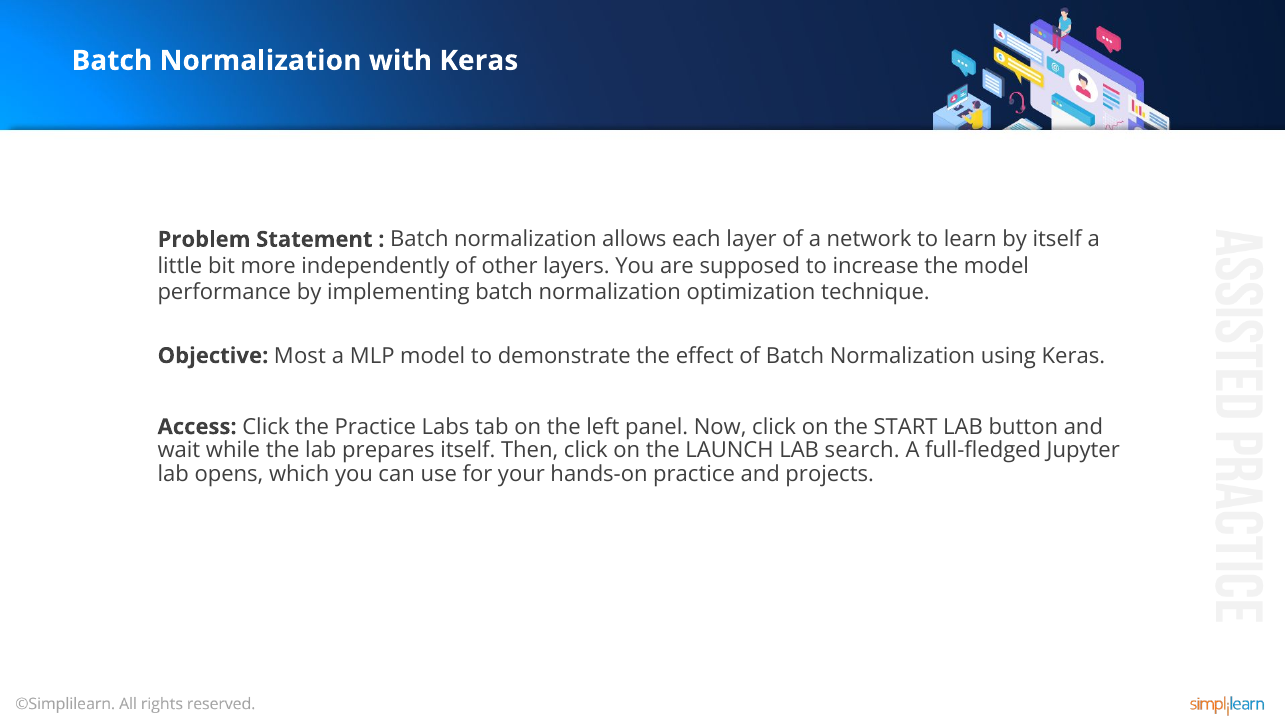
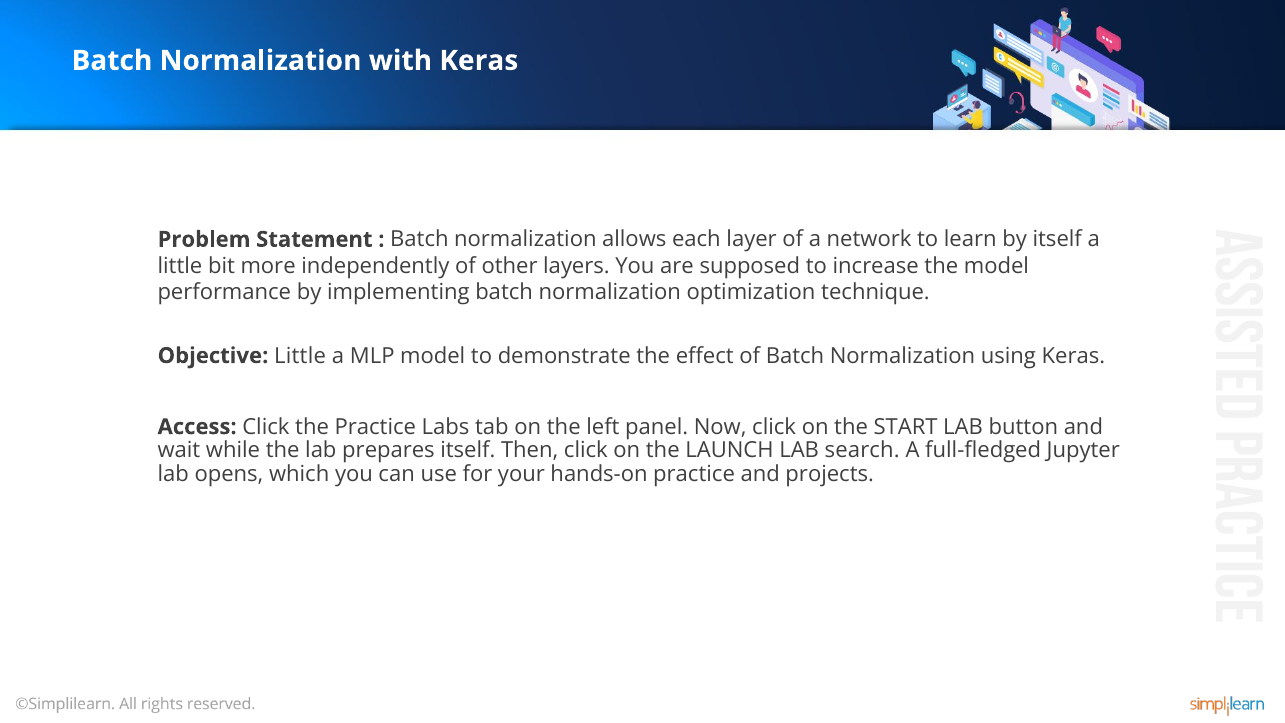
Objective Most: Most -> Little
